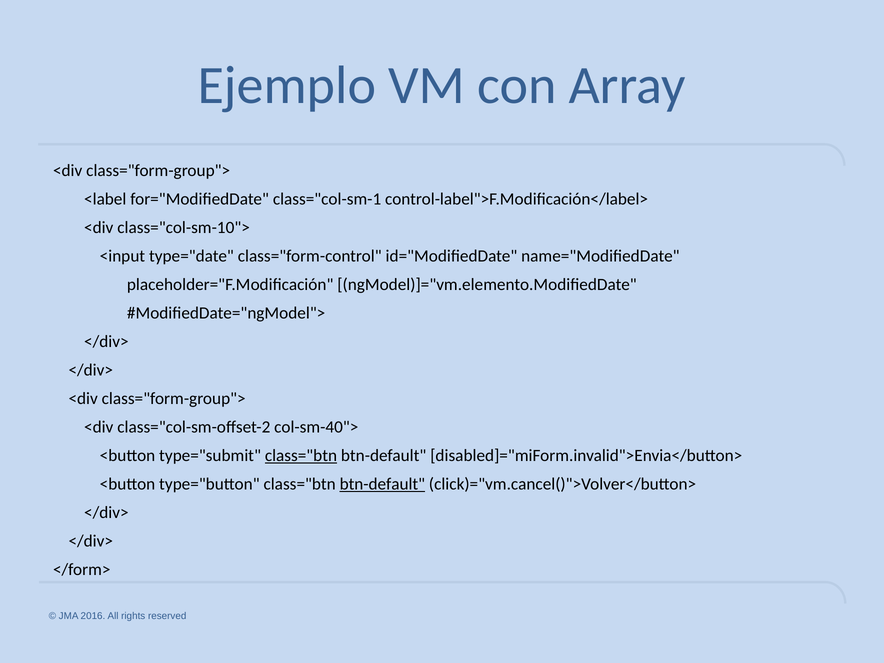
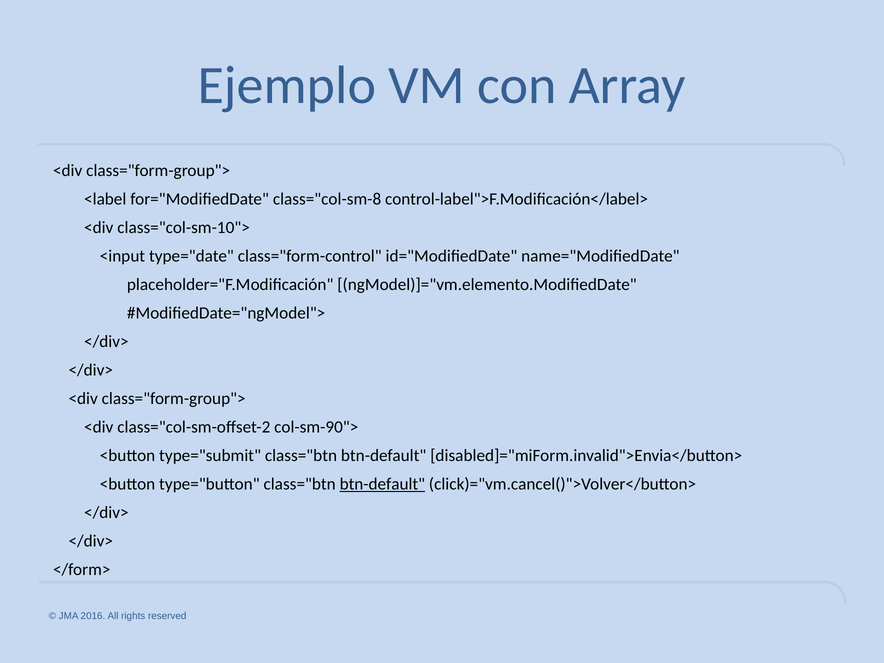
class="col-sm-1: class="col-sm-1 -> class="col-sm-8
col-sm-40">: col-sm-40"> -> col-sm-90">
class="btn at (301, 456) underline: present -> none
